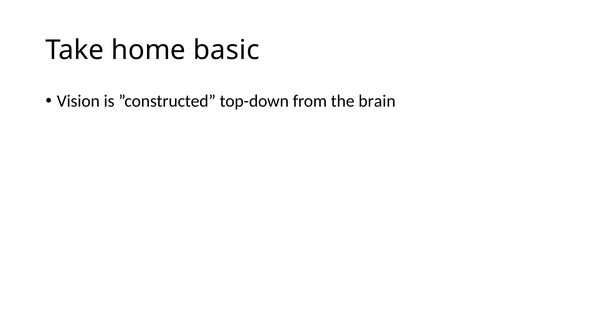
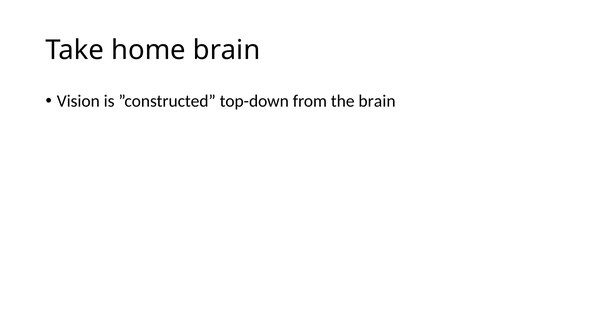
home basic: basic -> brain
